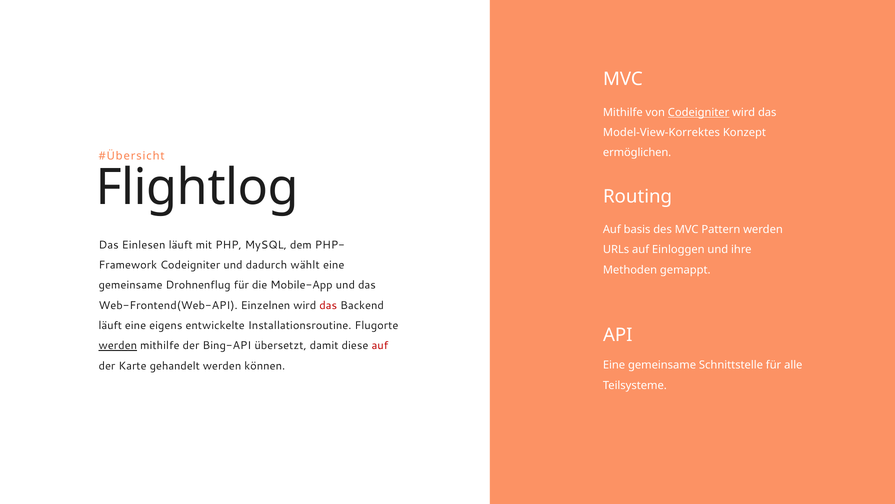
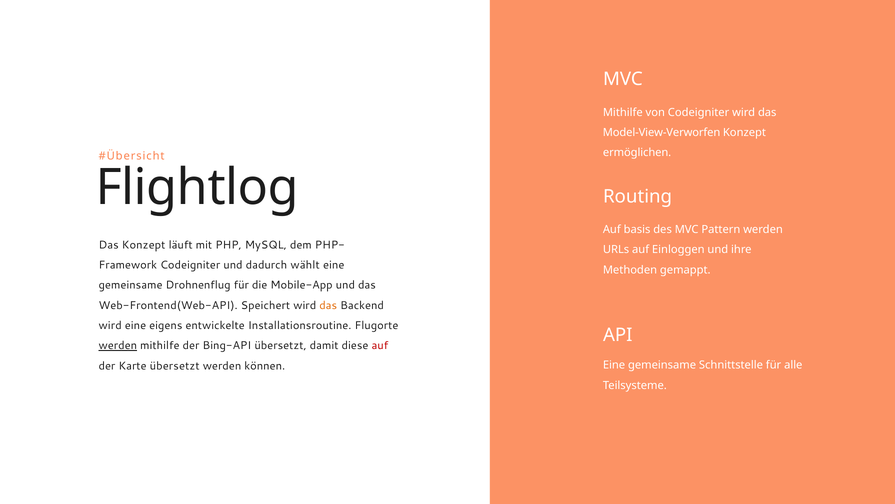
Codeigniter at (699, 112) underline: present -> none
Model-View-Korrektes: Model-View-Korrektes -> Model-View-Verworfen
Das Einlesen: Einlesen -> Konzept
Einzelnen: Einzelnen -> Speichert
das at (328, 305) colour: red -> orange
läuft at (110, 325): läuft -> wird
Karte gehandelt: gehandelt -> übersetzt
